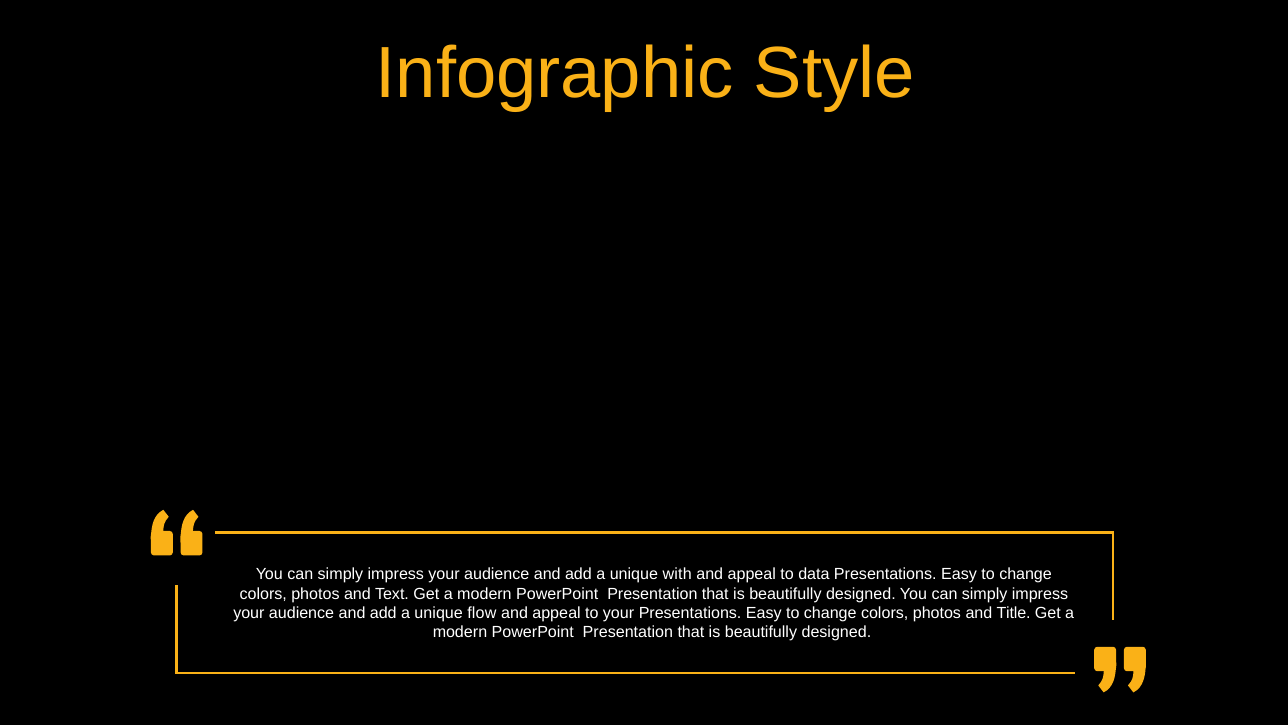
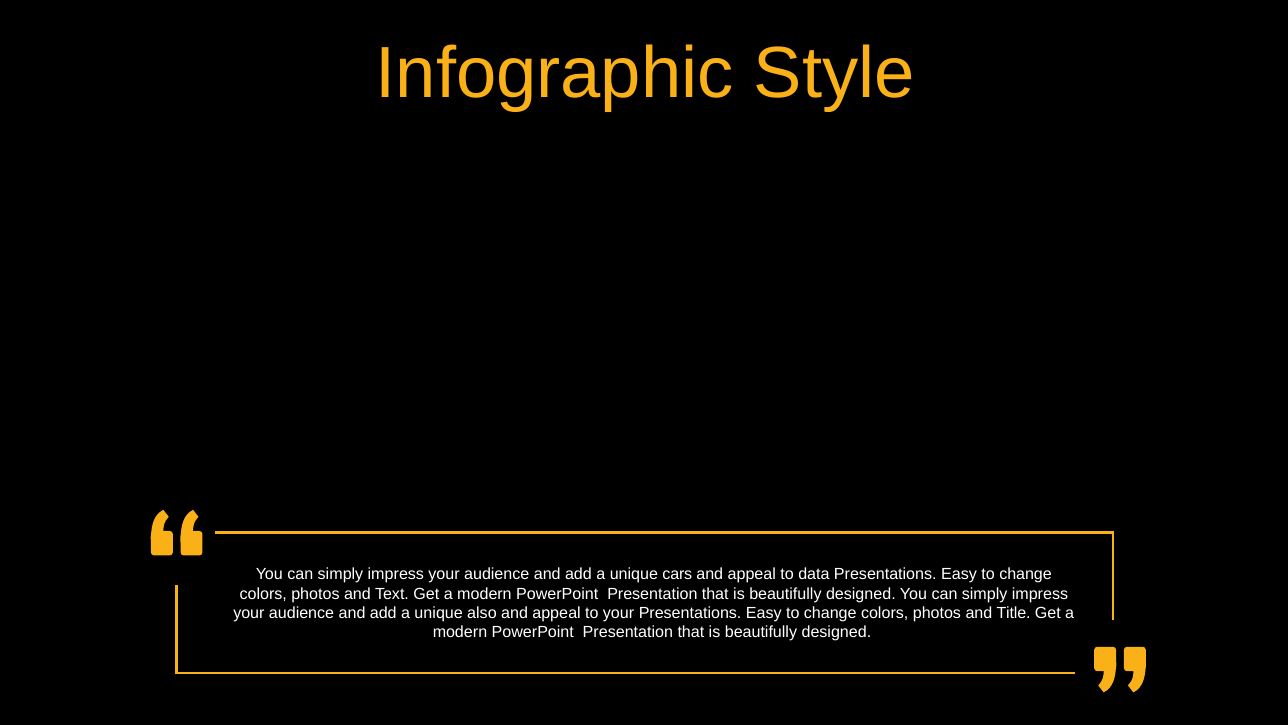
with: with -> cars
flow: flow -> also
